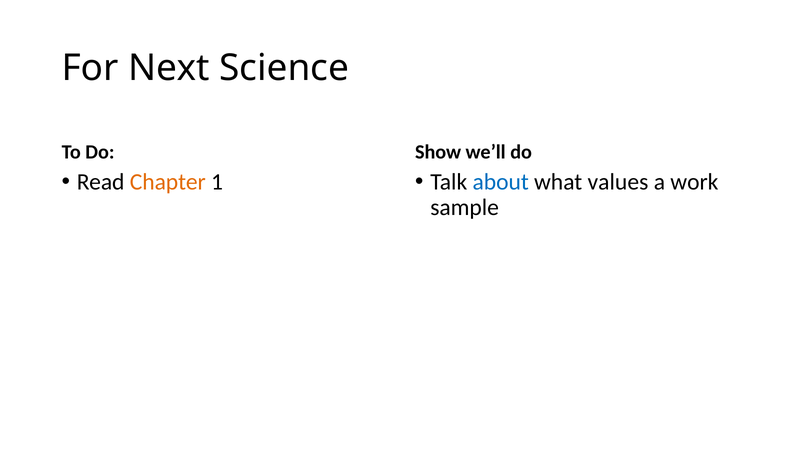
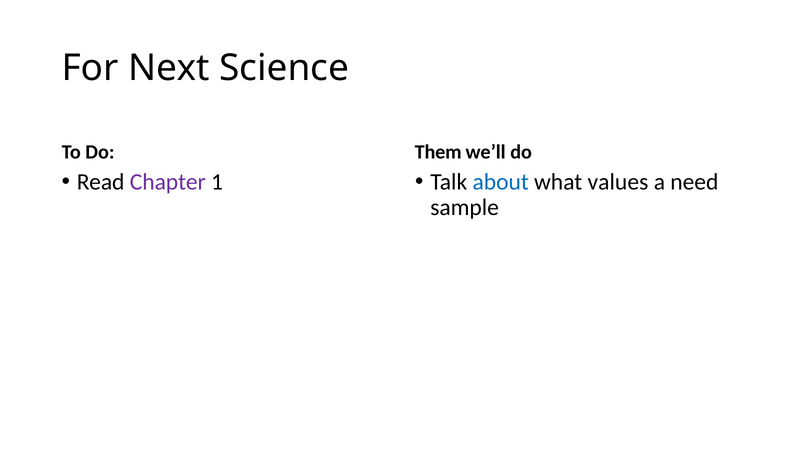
Show: Show -> Them
Chapter colour: orange -> purple
work: work -> need
